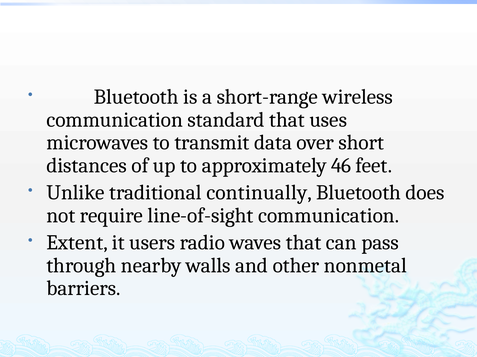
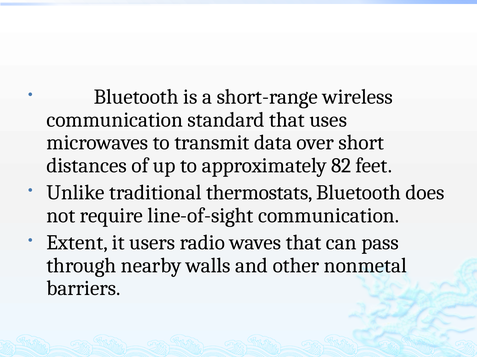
46: 46 -> 82
continually: continually -> thermostats
